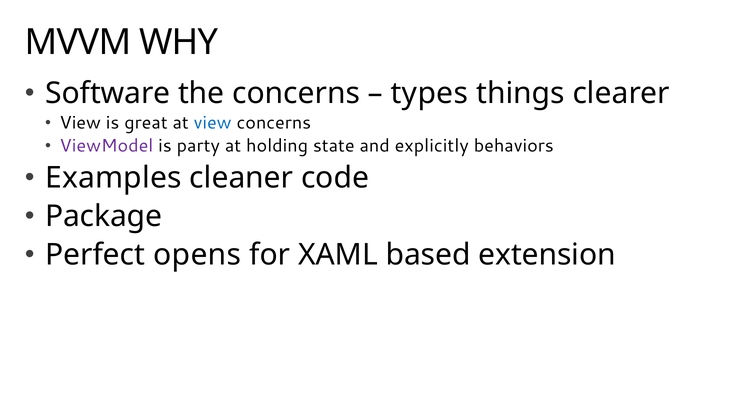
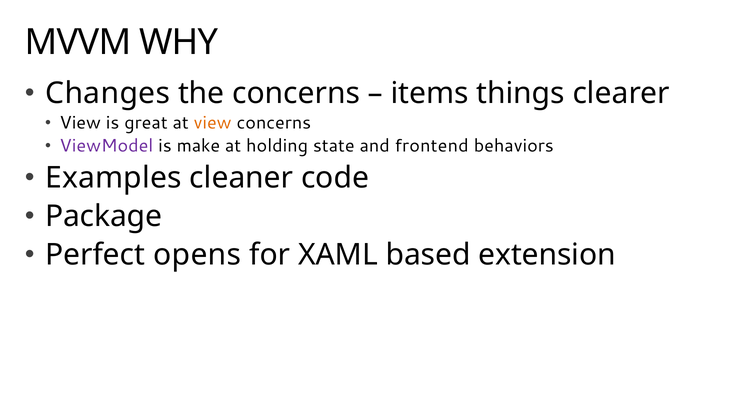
Software: Software -> Changes
types: types -> items
view at (213, 123) colour: blue -> orange
party: party -> make
explicitly: explicitly -> frontend
